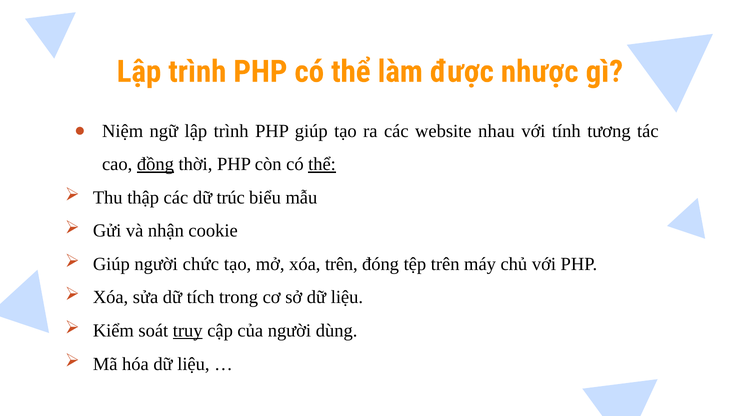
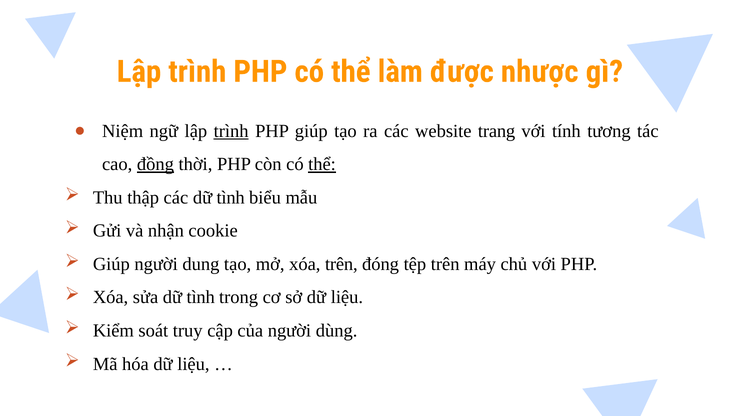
trình at (231, 131) underline: none -> present
nhau: nhau -> trang
các dữ trúc: trúc -> tình
chức: chức -> dung
sửa dữ tích: tích -> tình
truy underline: present -> none
